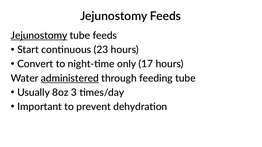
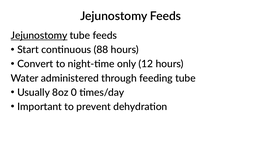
23: 23 -> 88
17: 17 -> 12
administered underline: present -> none
3: 3 -> 0
